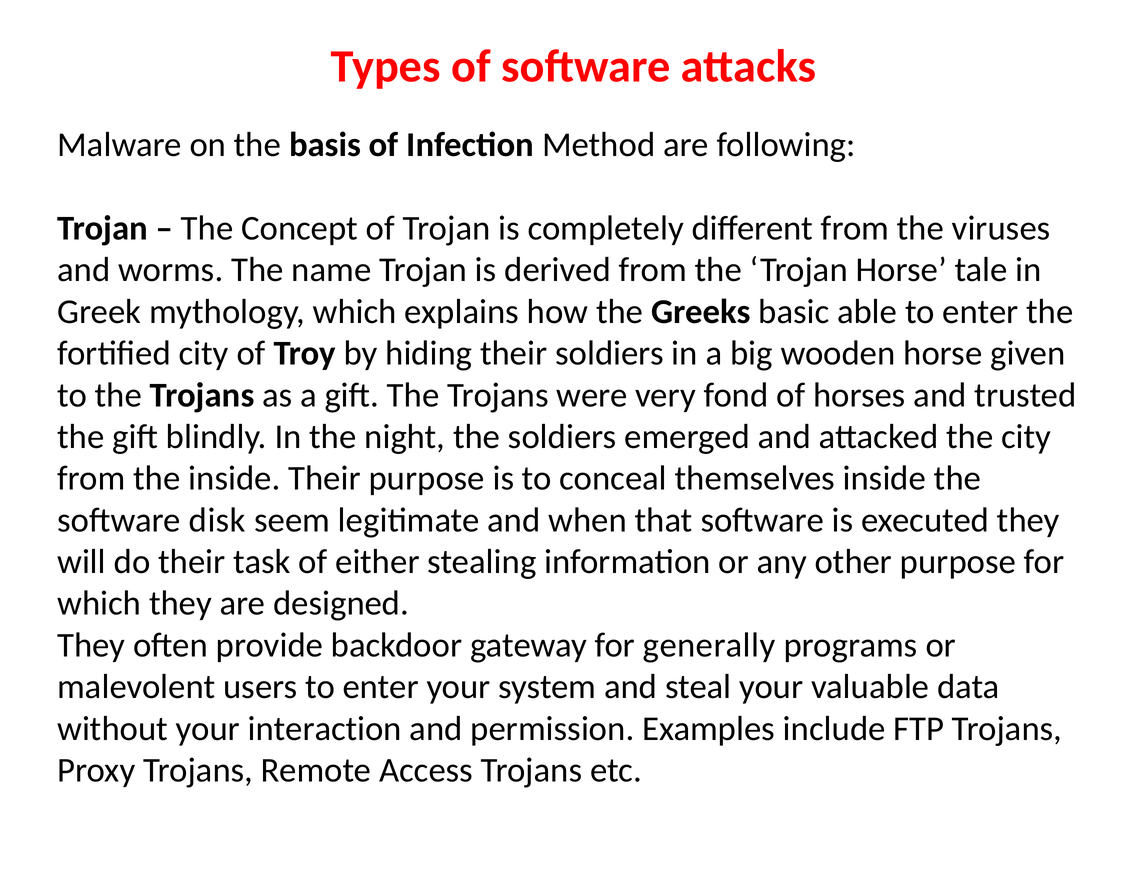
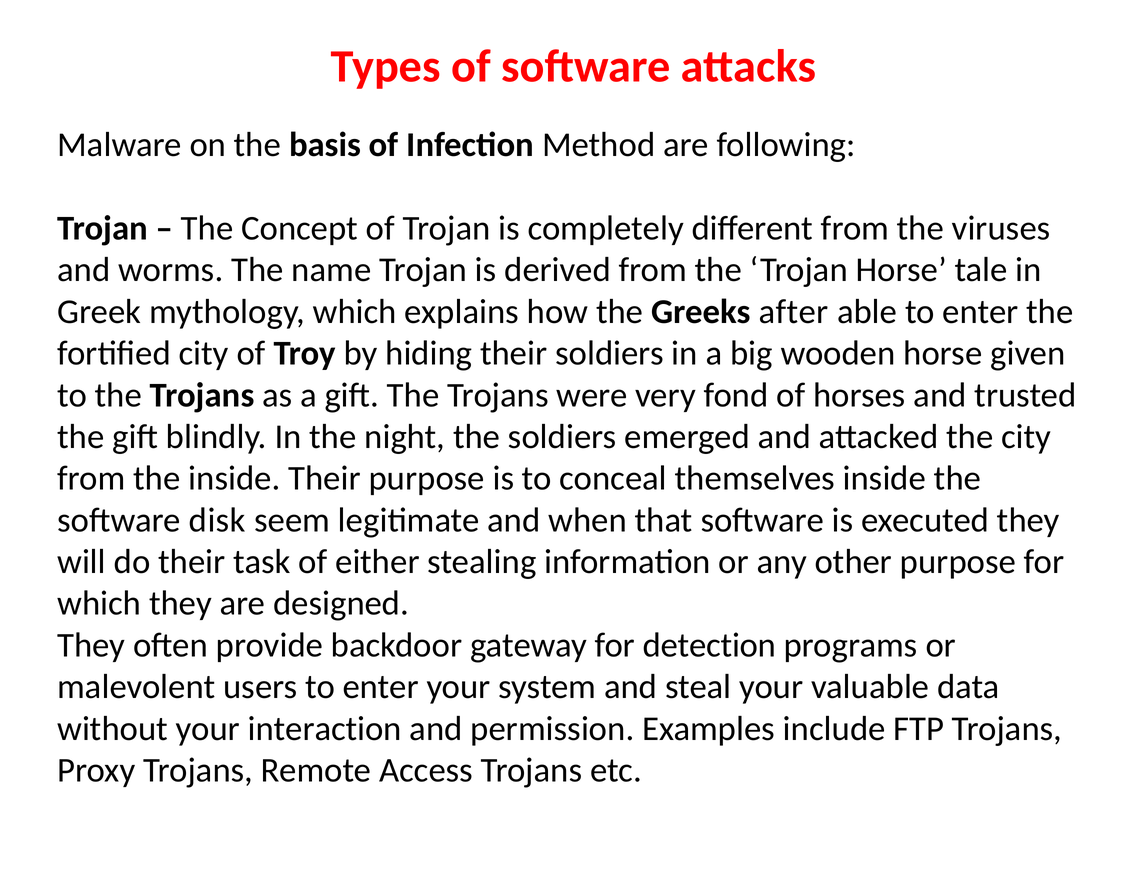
basic: basic -> after
generally: generally -> detection
